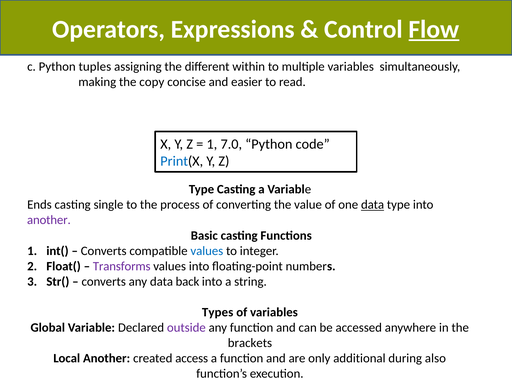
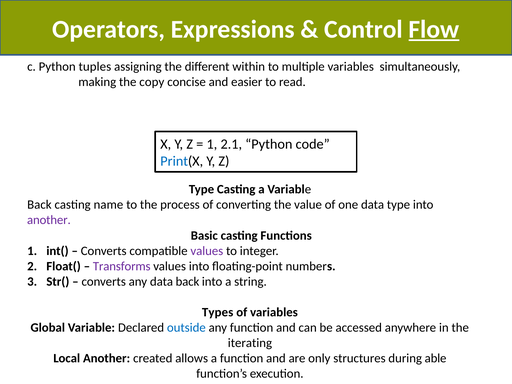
7.0: 7.0 -> 2.1
Ends at (39, 205): Ends -> Back
single: single -> name
data at (373, 205) underline: present -> none
values at (207, 251) colour: blue -> purple
outside colour: purple -> blue
brackets: brackets -> iterating
access: access -> allows
additional: additional -> structures
also: also -> able
